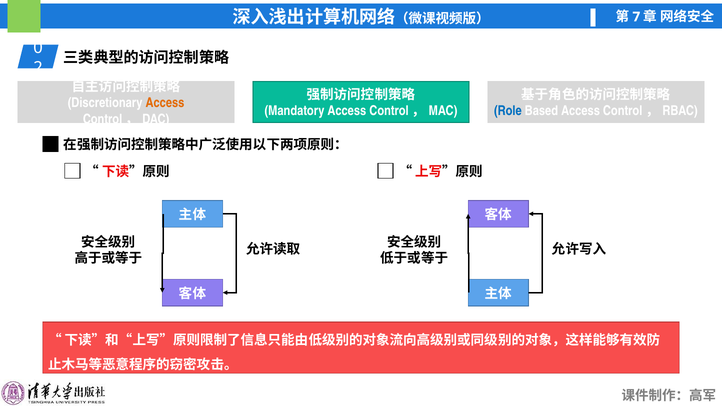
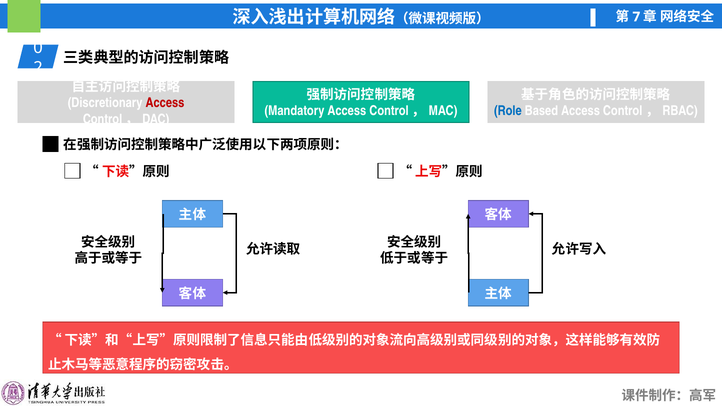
Access at (165, 103) colour: orange -> red
